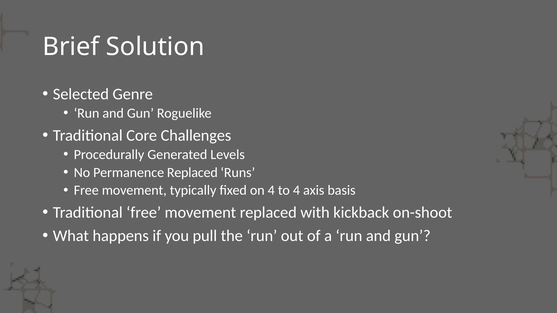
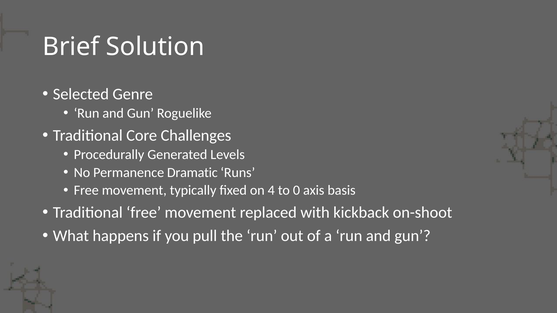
Permanence Replaced: Replaced -> Dramatic
to 4: 4 -> 0
